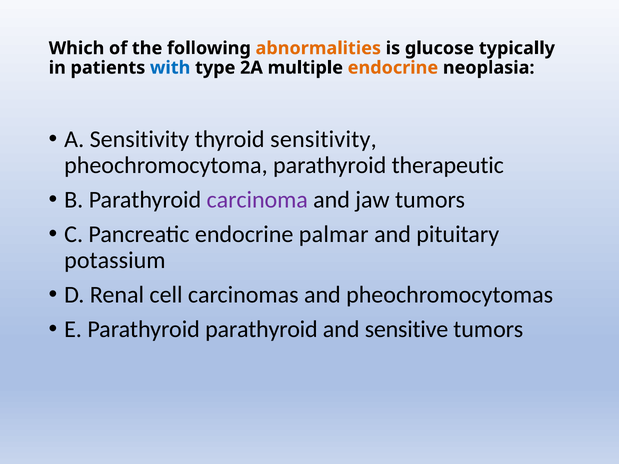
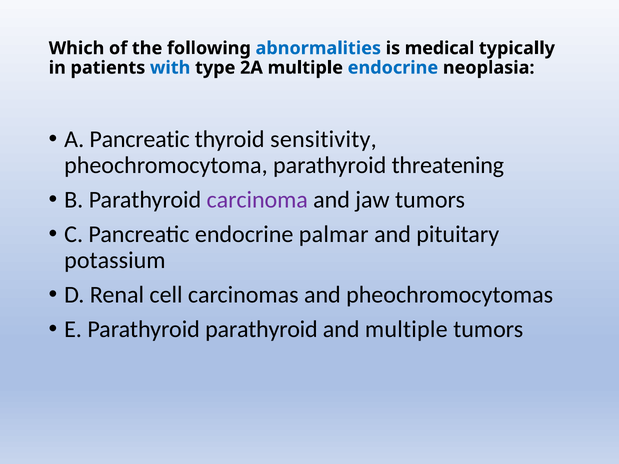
abnormalities colour: orange -> blue
glucose: glucose -> medical
endocrine at (393, 68) colour: orange -> blue
A Sensitivity: Sensitivity -> Pancreatic
therapeutic: therapeutic -> threatening
and sensitive: sensitive -> multiple
